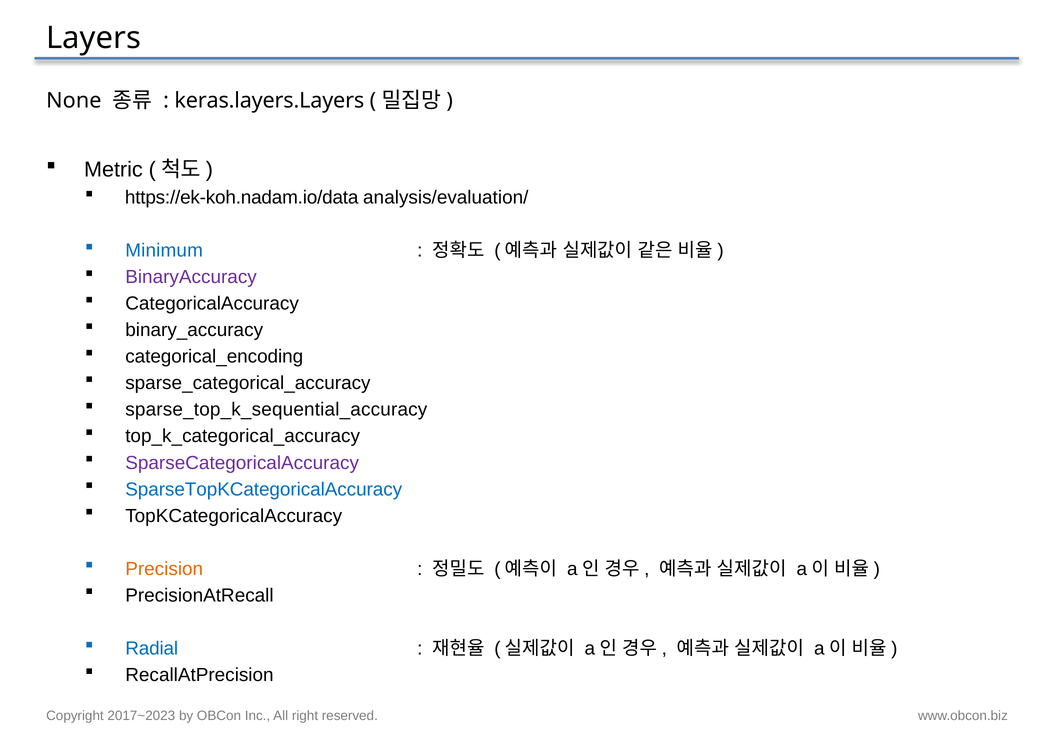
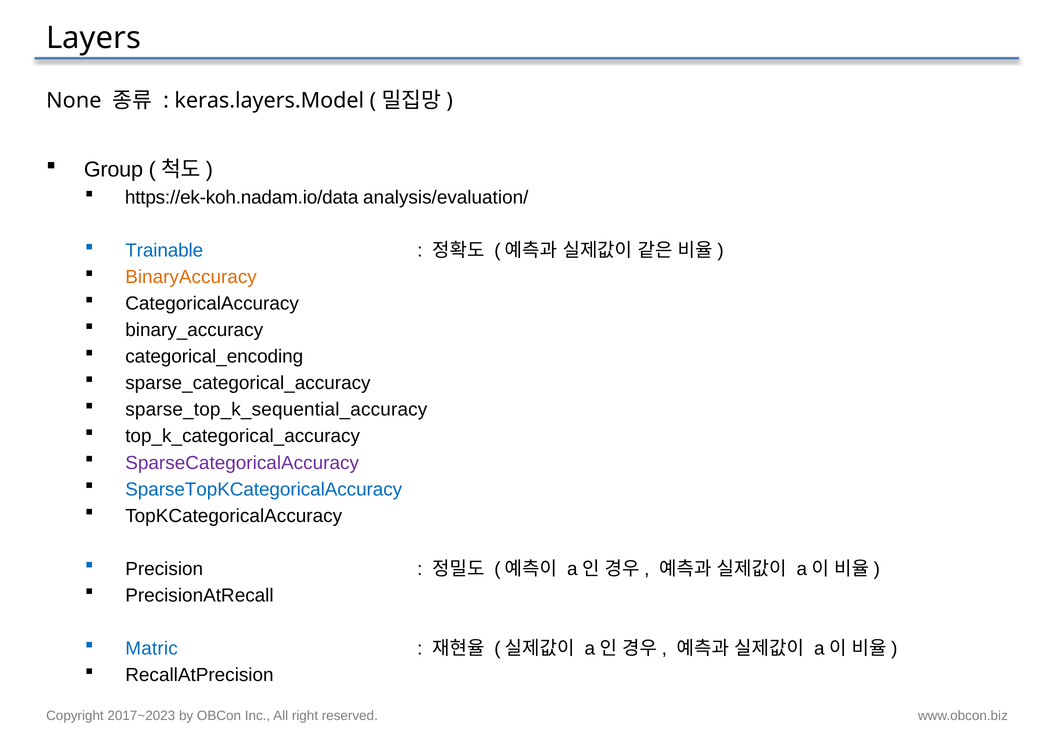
keras.layers.Layers: keras.layers.Layers -> keras.layers.Model
Metric: Metric -> Group
Minimum: Minimum -> Trainable
BinaryAccuracy colour: purple -> orange
Precision colour: orange -> black
Radial: Radial -> Matric
